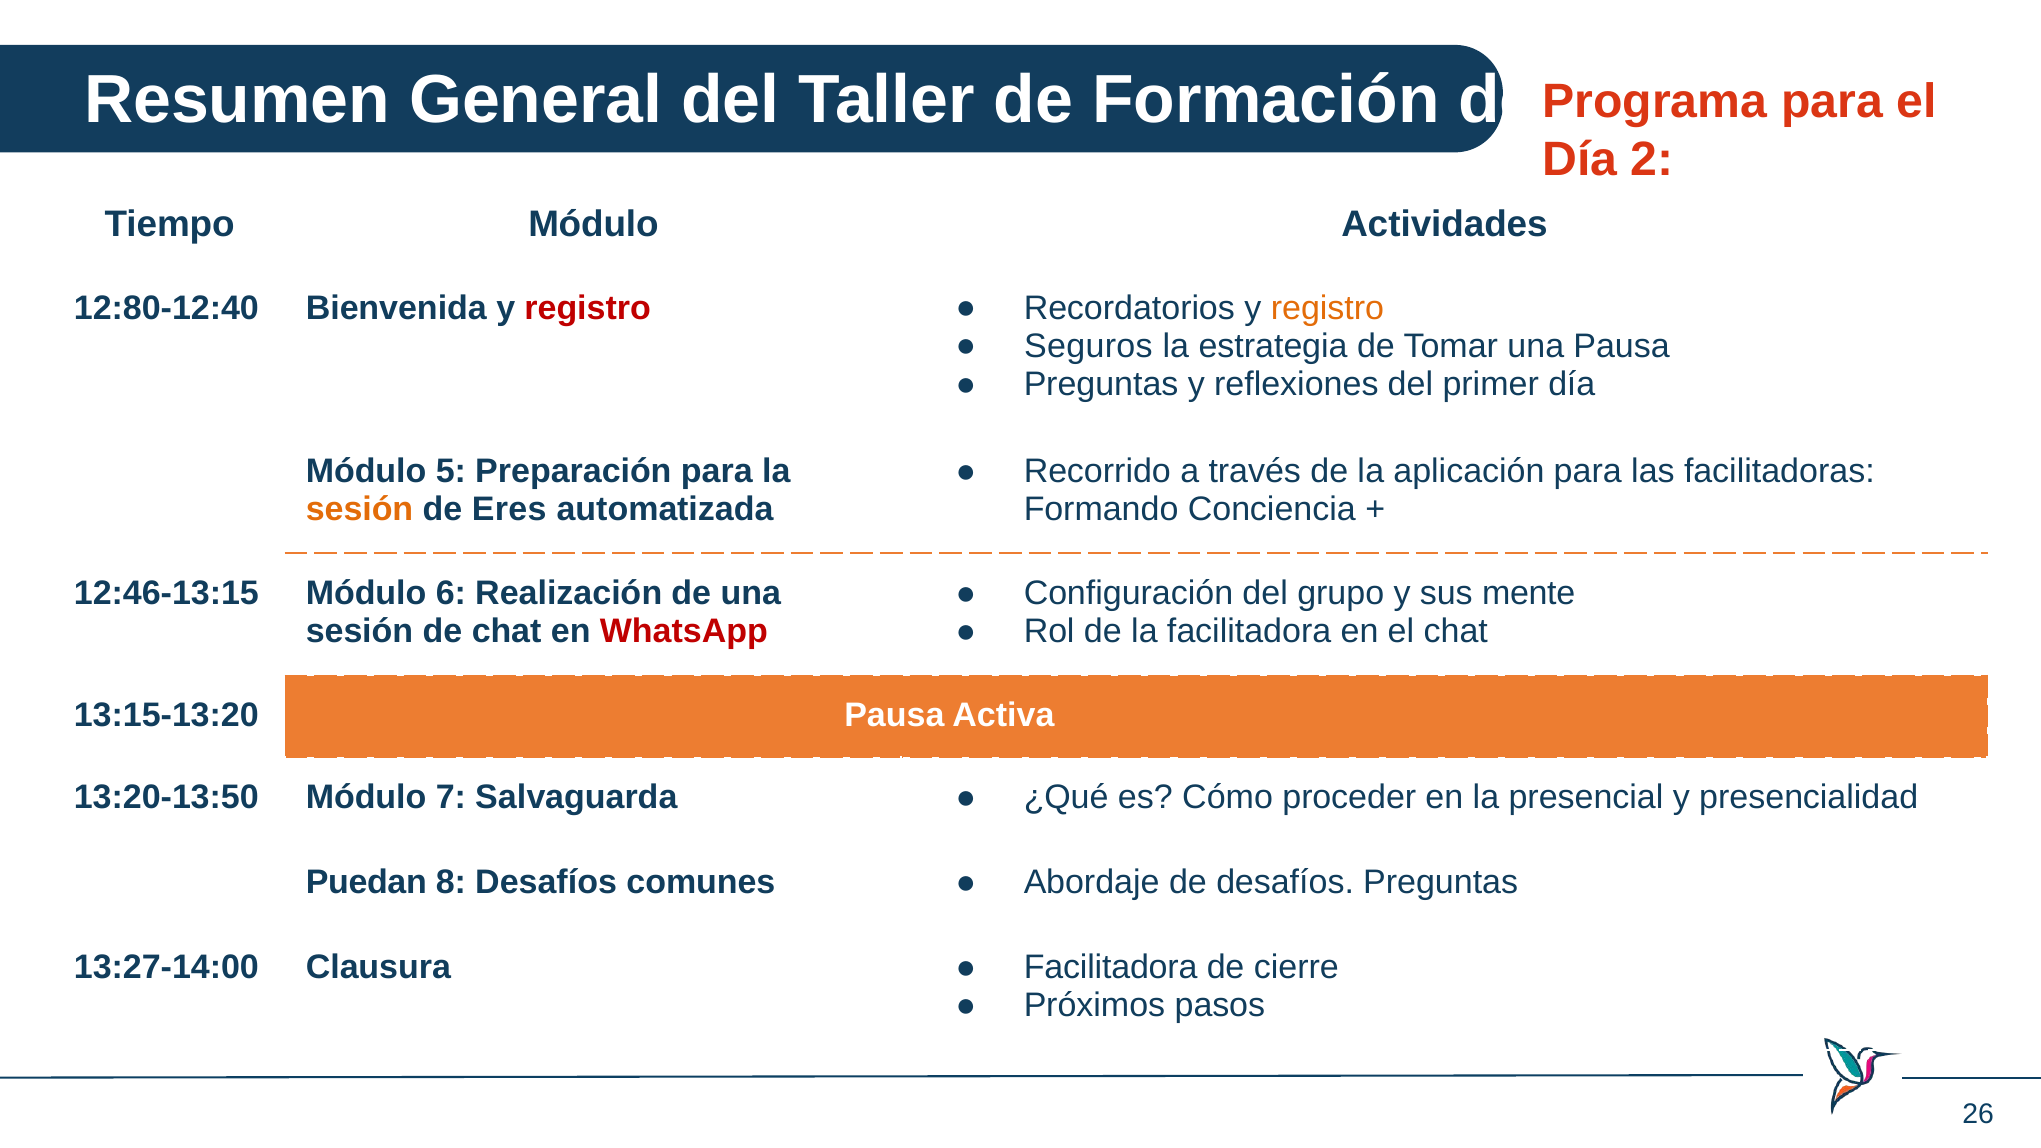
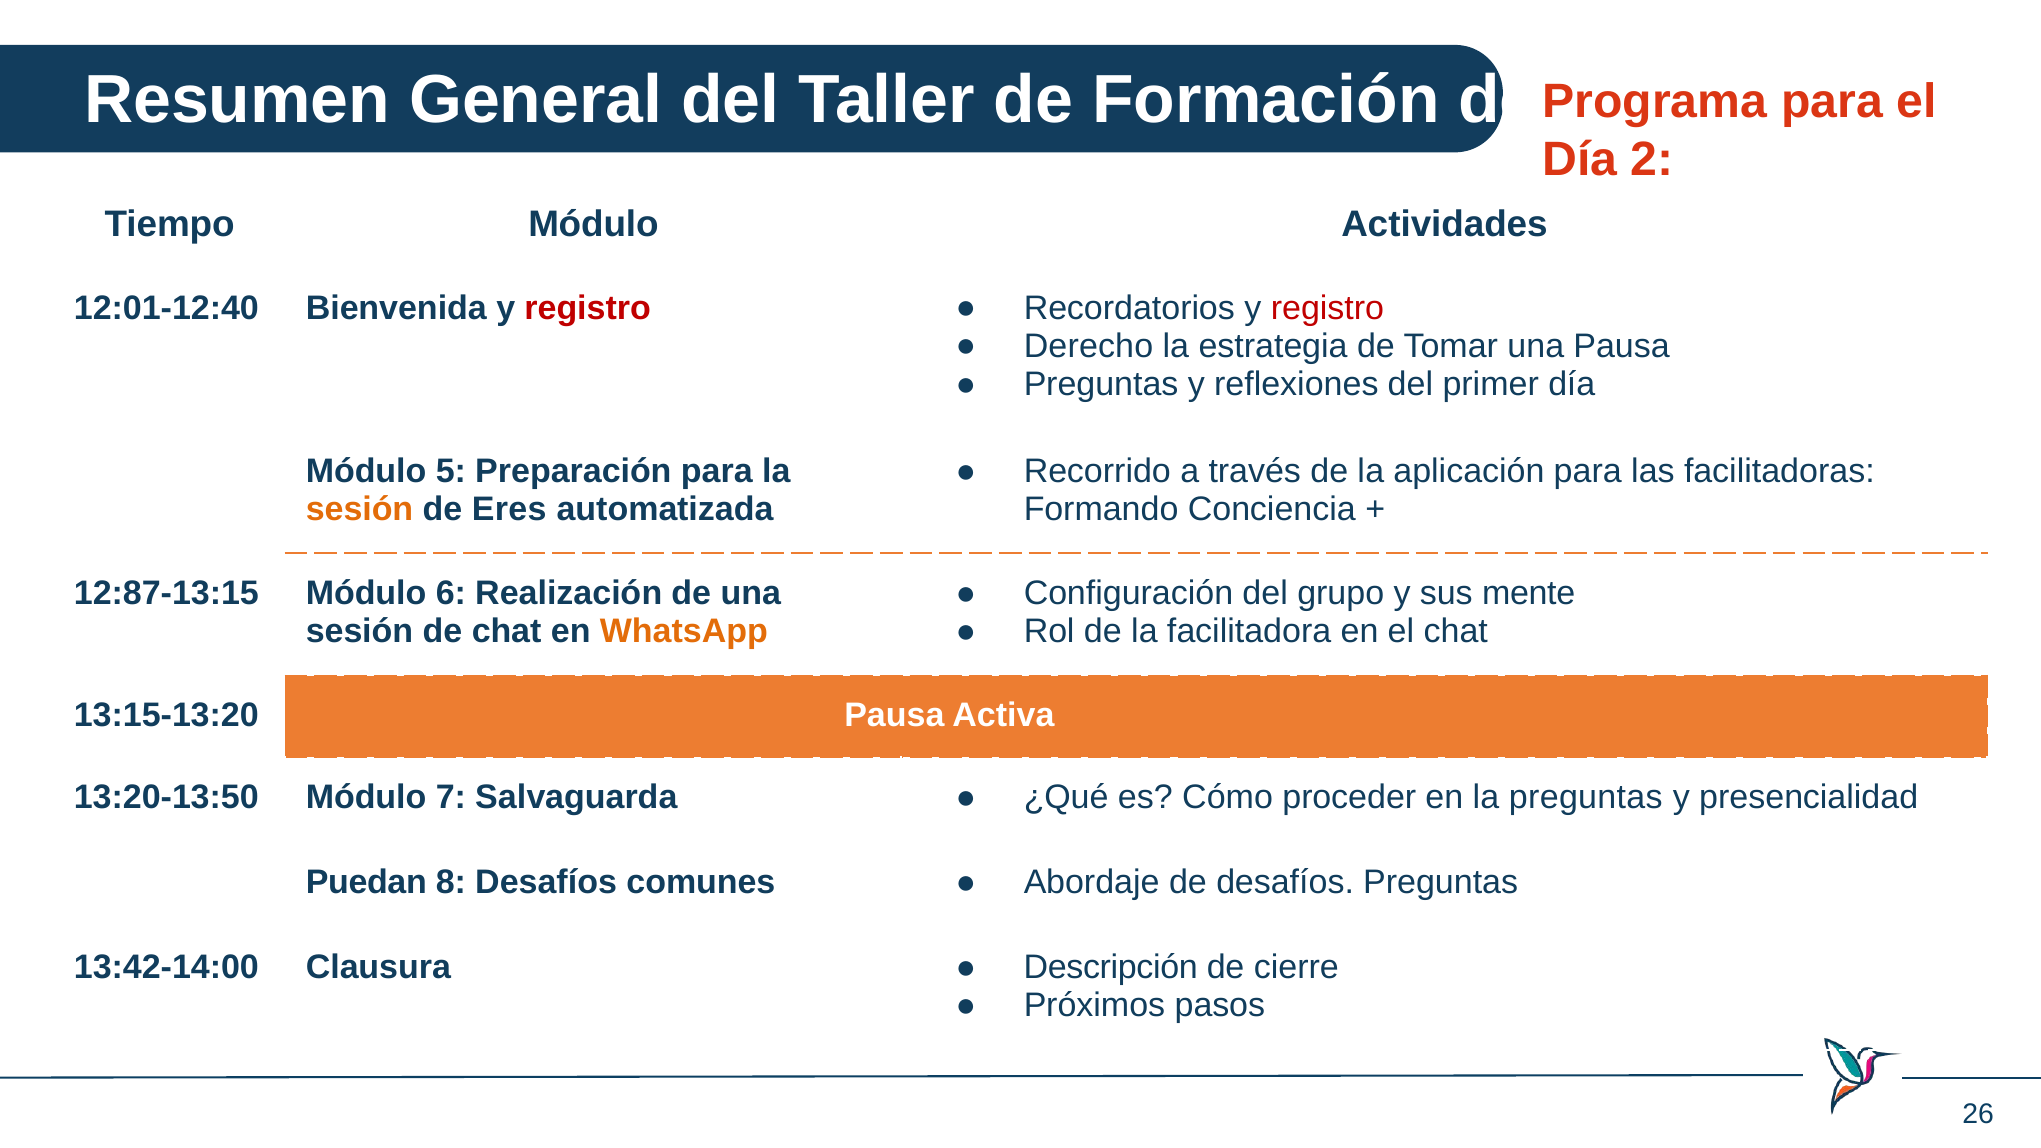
12:80-12:40: 12:80-12:40 -> 12:01-12:40
registro at (1327, 308) colour: orange -> red
Seguros: Seguros -> Derecho
12:46-13:15: 12:46-13:15 -> 12:87-13:15
WhatsApp colour: red -> orange
la presencial: presencial -> preguntas
13:27-14:00: 13:27-14:00 -> 13:42-14:00
Facilitadora at (1111, 967): Facilitadora -> Descripción
